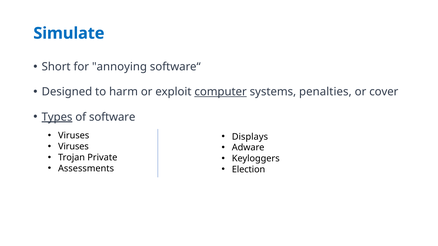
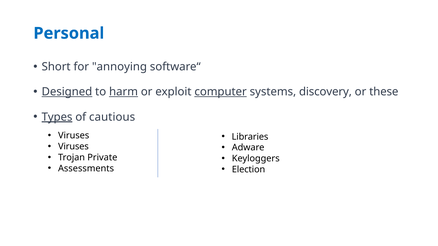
Simulate: Simulate -> Personal
Designed underline: none -> present
harm underline: none -> present
penalties: penalties -> discovery
cover: cover -> these
software: software -> cautious
Displays: Displays -> Libraries
